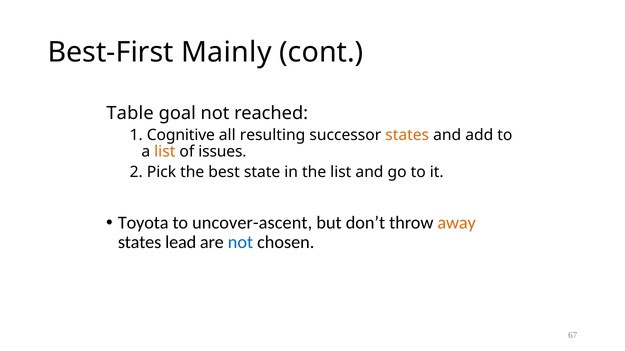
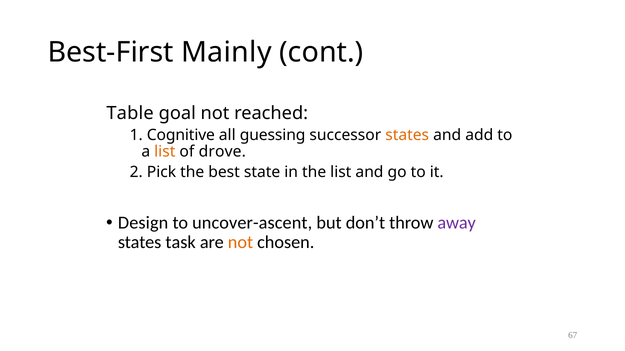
resulting: resulting -> guessing
issues: issues -> drove
Toyota: Toyota -> Design
away colour: orange -> purple
lead: lead -> task
not at (240, 243) colour: blue -> orange
